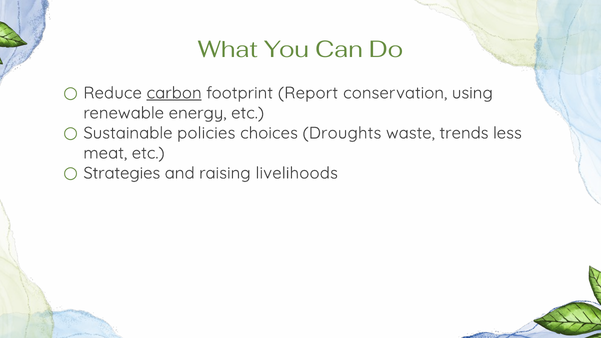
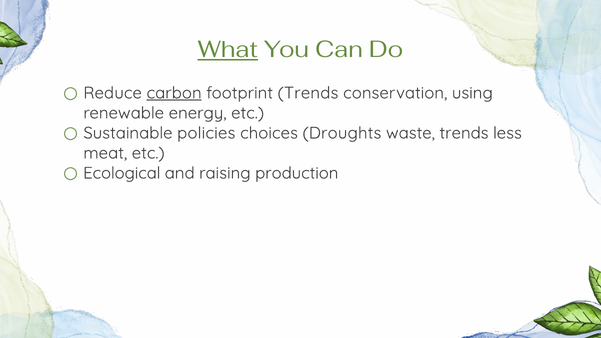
What underline: none -> present
footprint Report: Report -> Trends
Strategies: Strategies -> Ecological
livelihoods: livelihoods -> production
